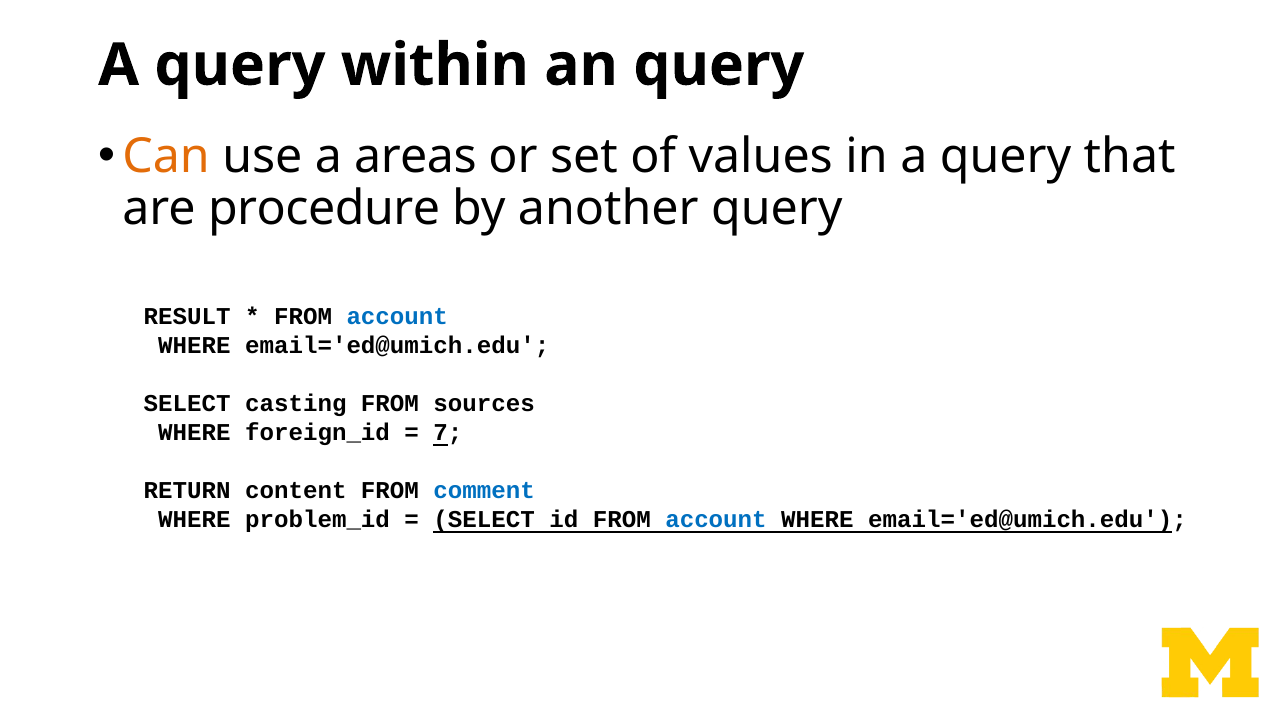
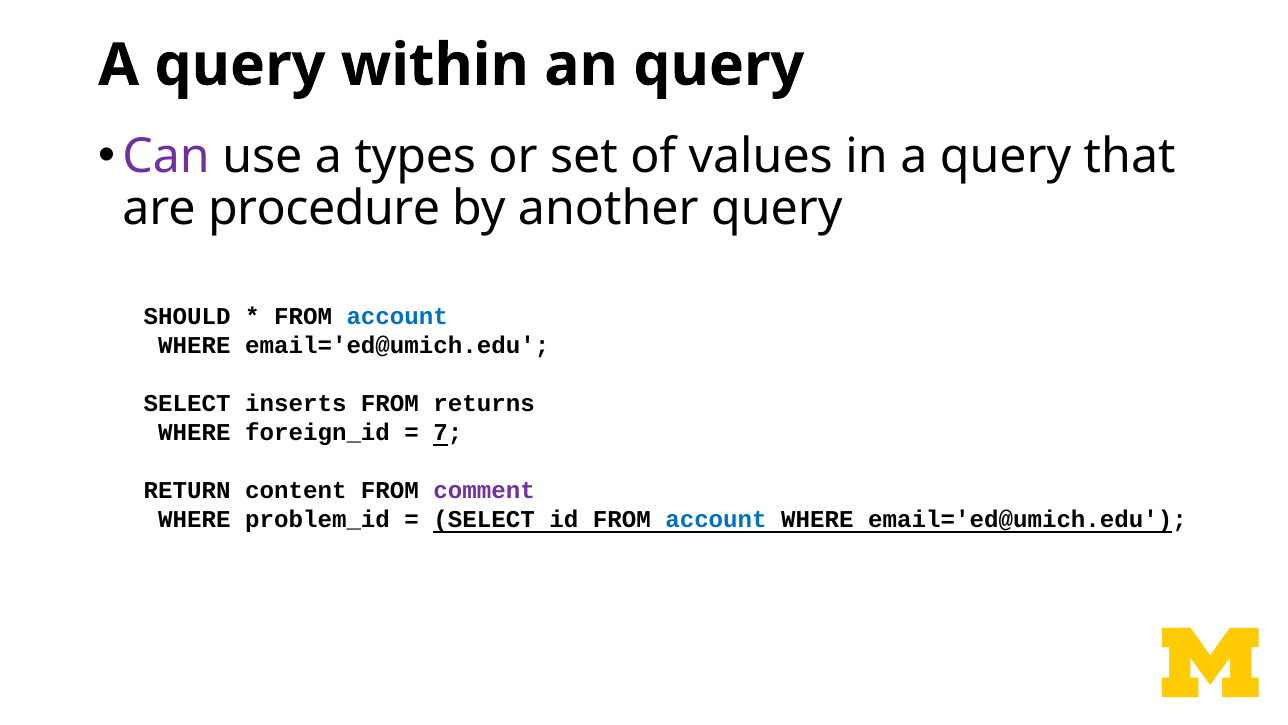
Can colour: orange -> purple
areas: areas -> types
RESULT: RESULT -> SHOULD
casting: casting -> inserts
sources: sources -> returns
comment colour: blue -> purple
